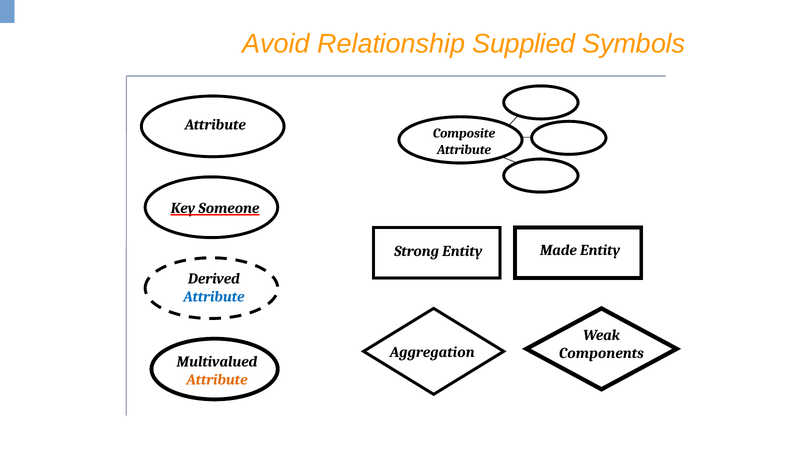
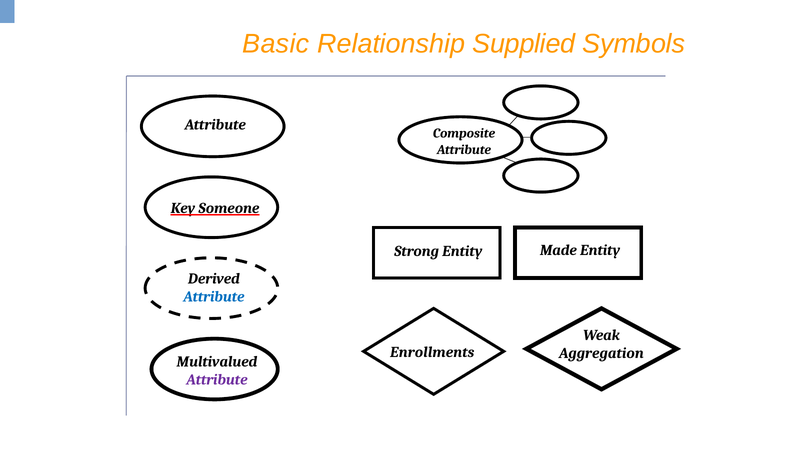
Avoid: Avoid -> Basic
Aggregation: Aggregation -> Enrollments
Components: Components -> Aggregation
Attribute at (217, 380) colour: orange -> purple
